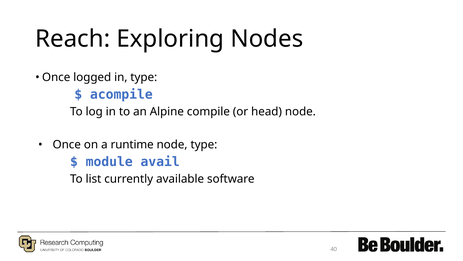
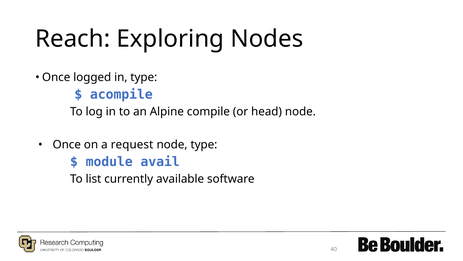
runtime: runtime -> request
